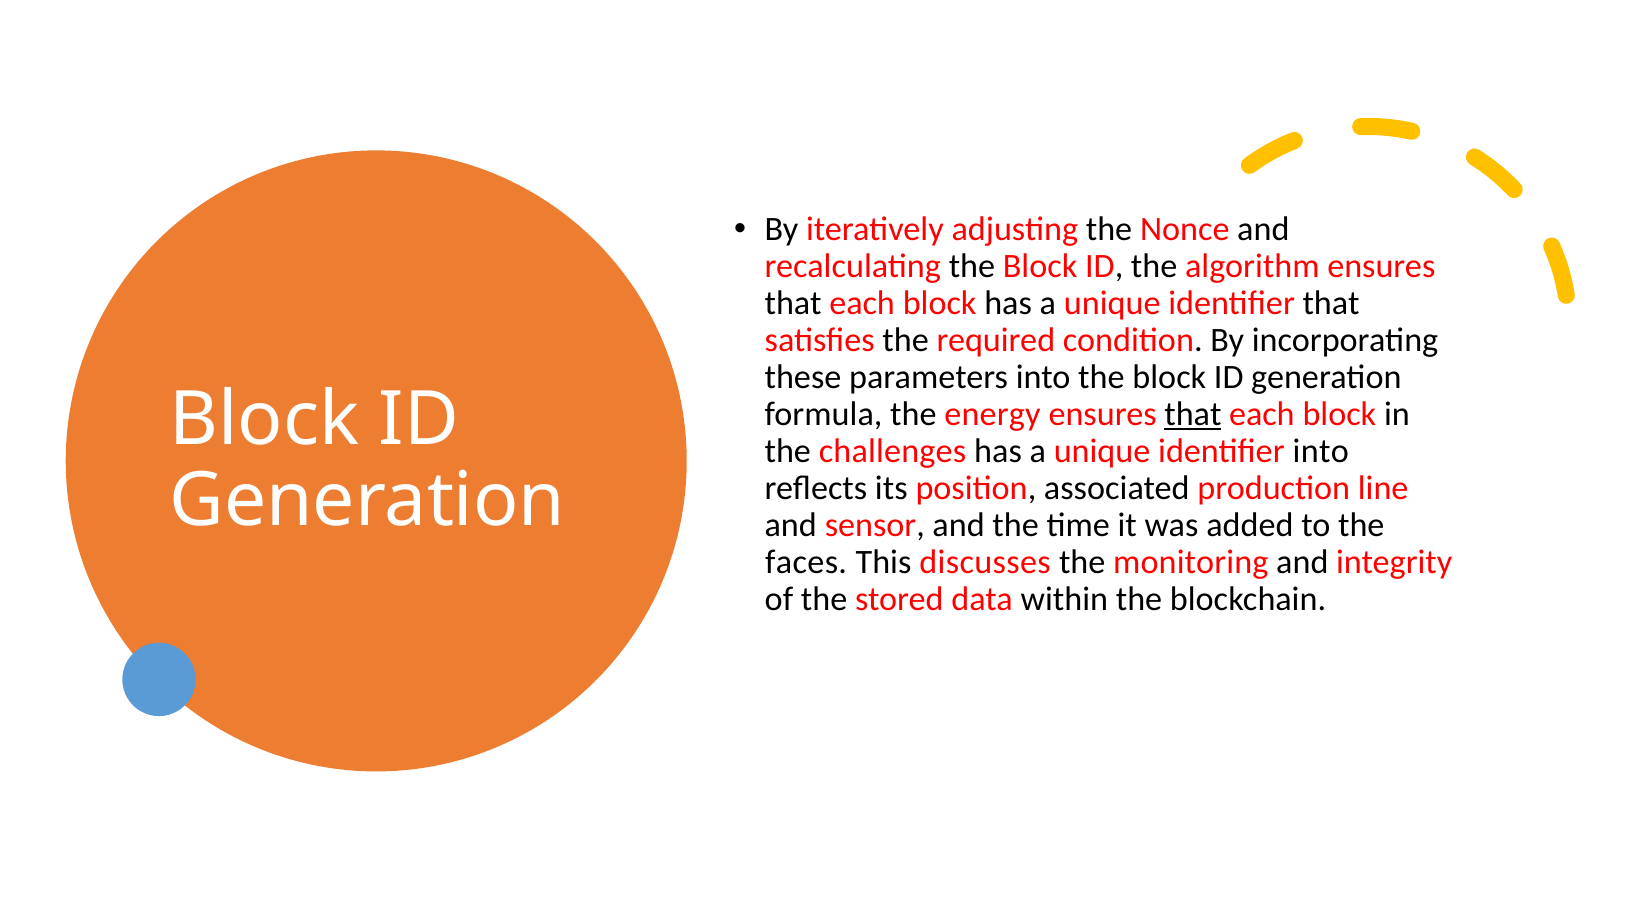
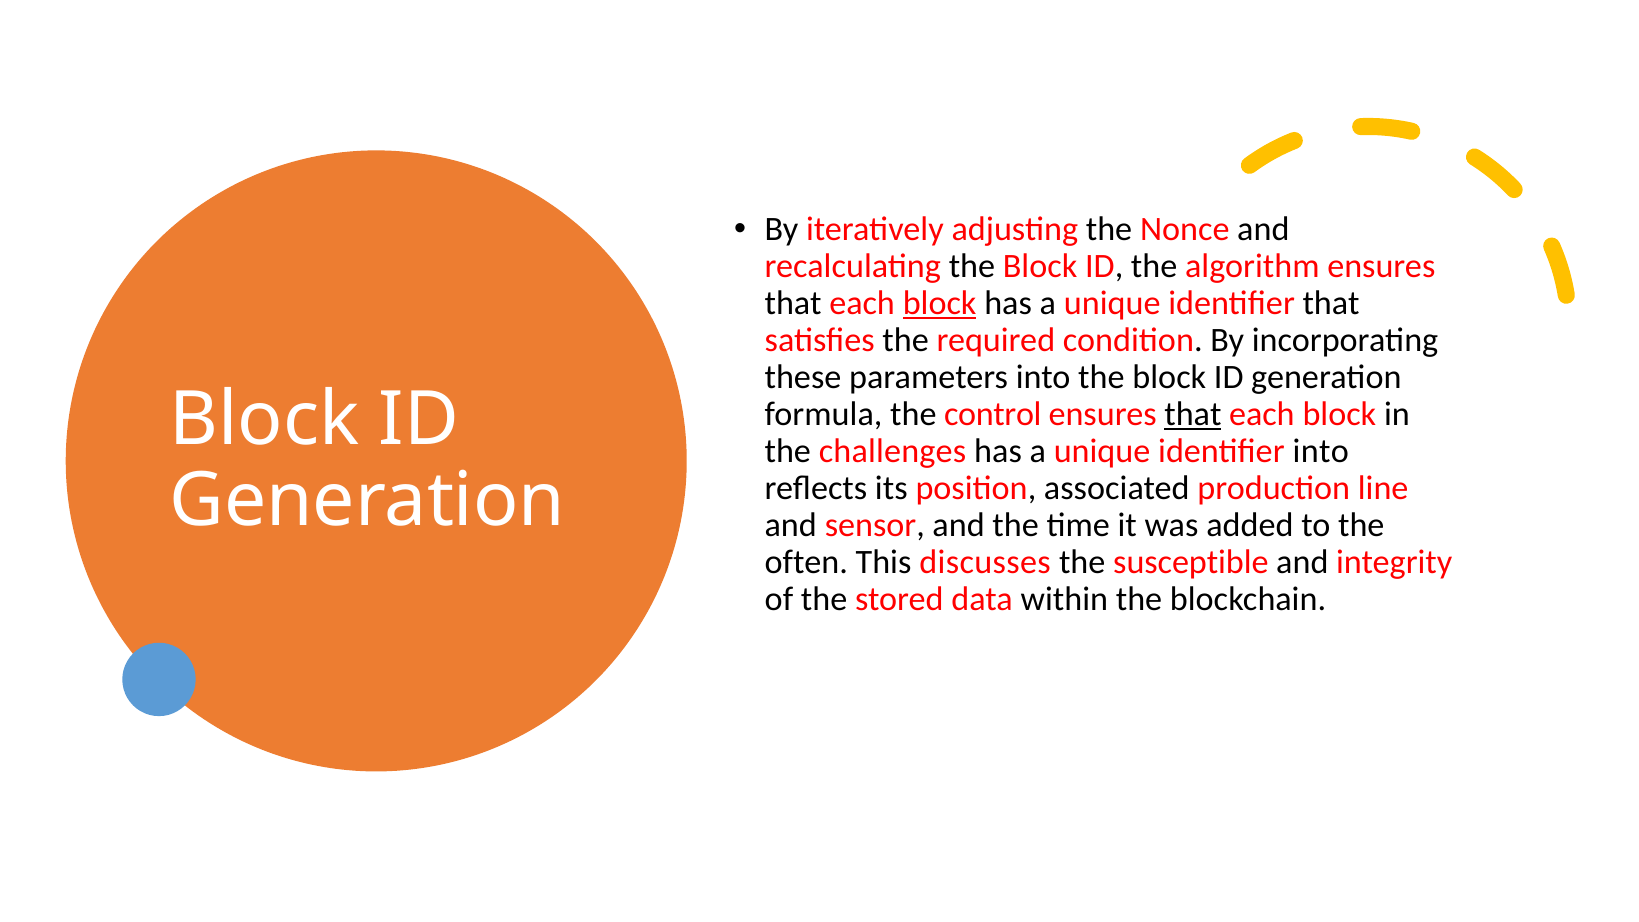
block at (940, 303) underline: none -> present
energy: energy -> control
faces: faces -> often
monitoring: monitoring -> susceptible
